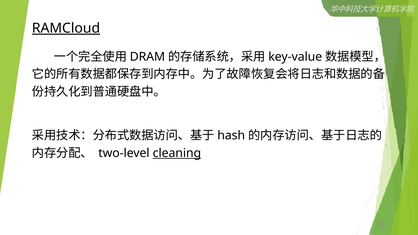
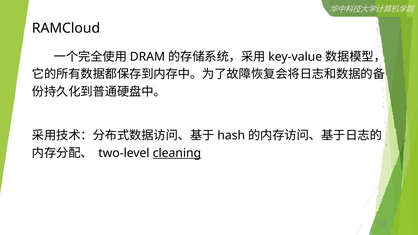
RAMCloud underline: present -> none
